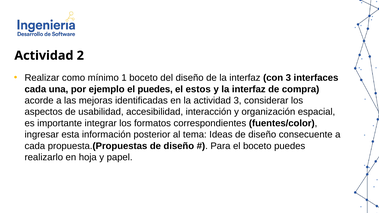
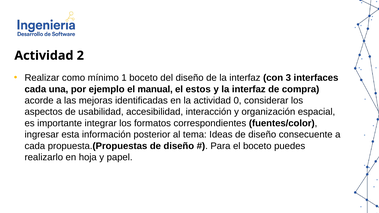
el puedes: puedes -> manual
actividad 3: 3 -> 0
